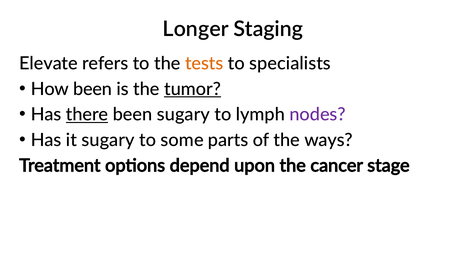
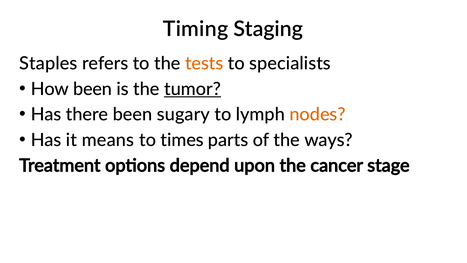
Longer: Longer -> Timing
Elevate: Elevate -> Staples
there underline: present -> none
nodes colour: purple -> orange
it sugary: sugary -> means
some: some -> times
